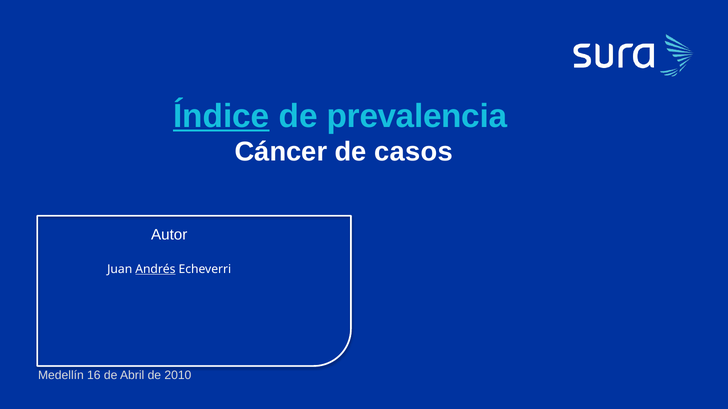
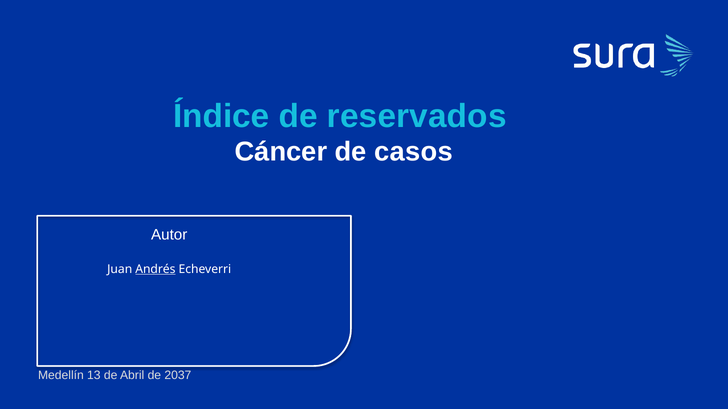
Índice underline: present -> none
prevalencia: prevalencia -> reservados
16: 16 -> 13
2010: 2010 -> 2037
